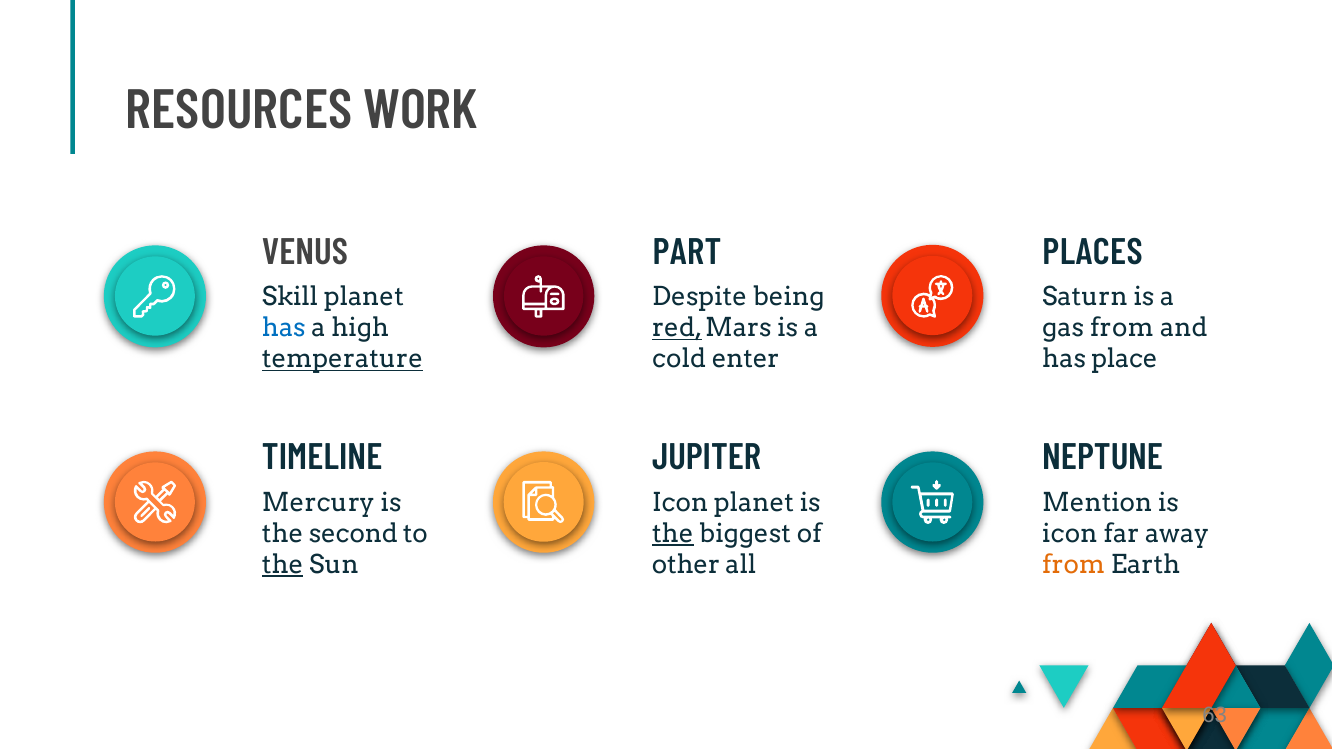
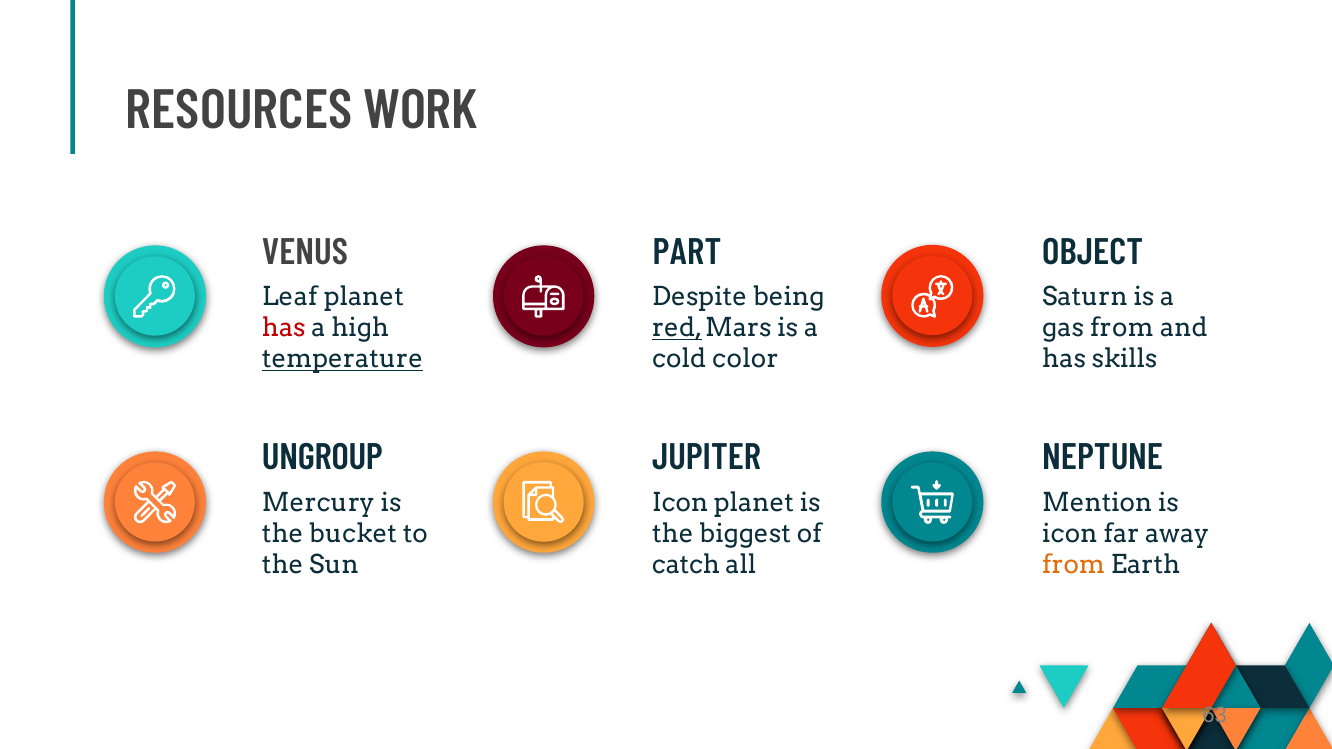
PLACES: PLACES -> OBJECT
Skill: Skill -> Leaf
has at (284, 328) colour: blue -> red
enter: enter -> color
place: place -> skills
TIMELINE: TIMELINE -> UNGROUP
second: second -> bucket
the at (673, 534) underline: present -> none
the at (283, 565) underline: present -> none
other: other -> catch
